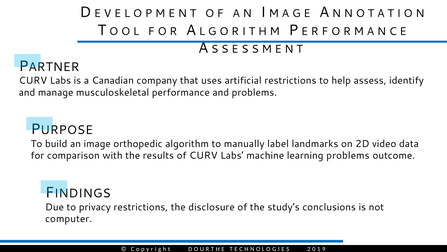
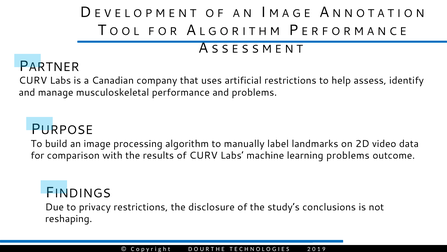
orthopedic: orthopedic -> processing
computer: computer -> reshaping
